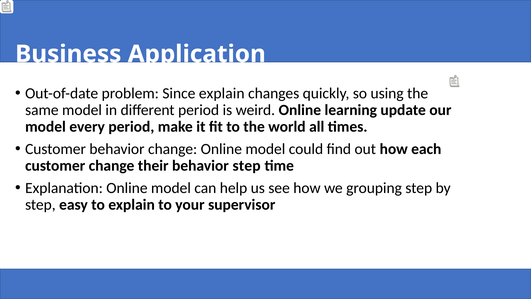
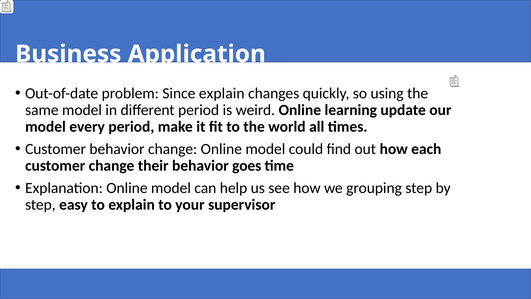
behavior step: step -> goes
